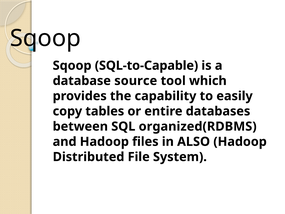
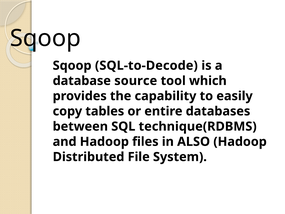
SQL-to-Capable: SQL-to-Capable -> SQL-to-Decode
organized(RDBMS: organized(RDBMS -> technique(RDBMS
